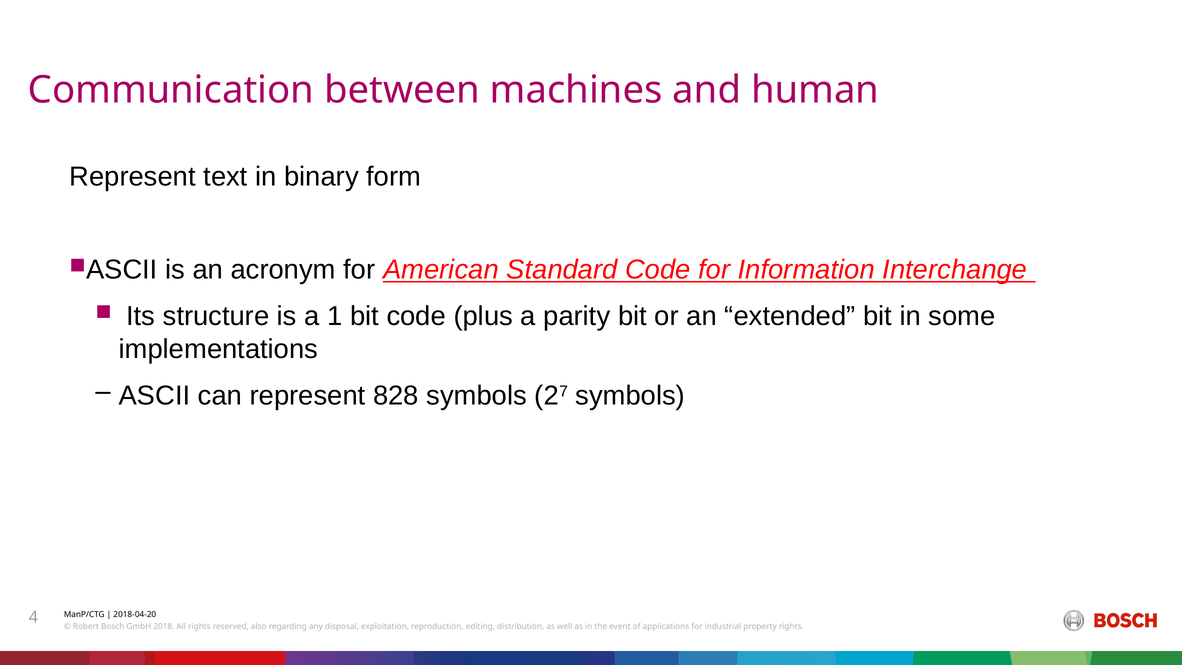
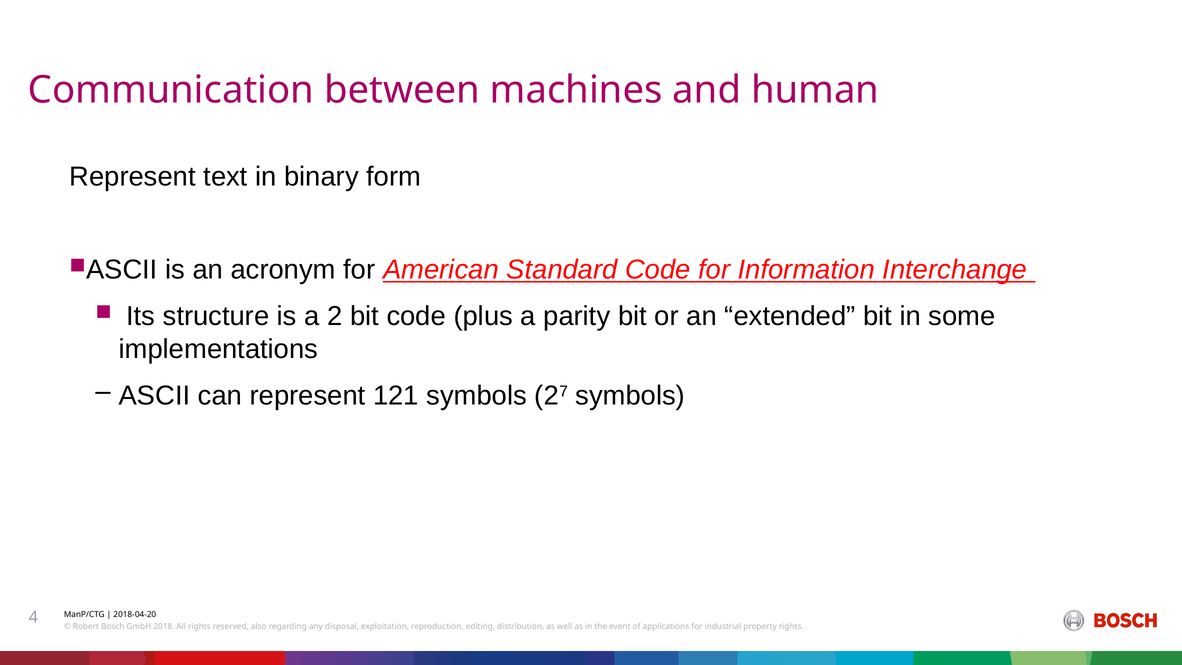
1: 1 -> 2
828: 828 -> 121
